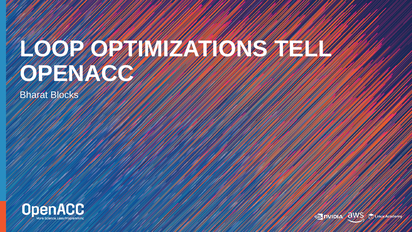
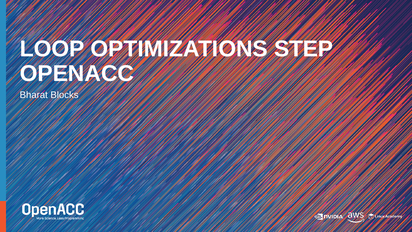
TELL: TELL -> STEP
